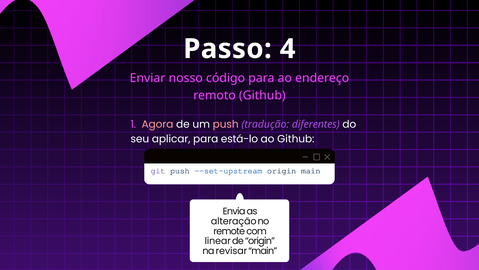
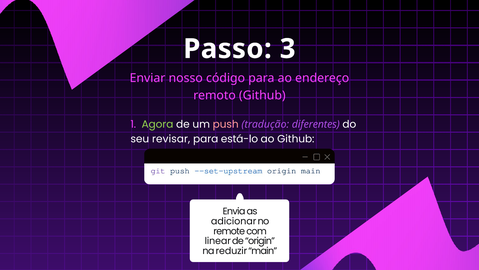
4: 4 -> 3
Agora colour: pink -> light green
aplicar: aplicar -> revisar
alteração: alteração -> adicionar
revisar: revisar -> reduzir
